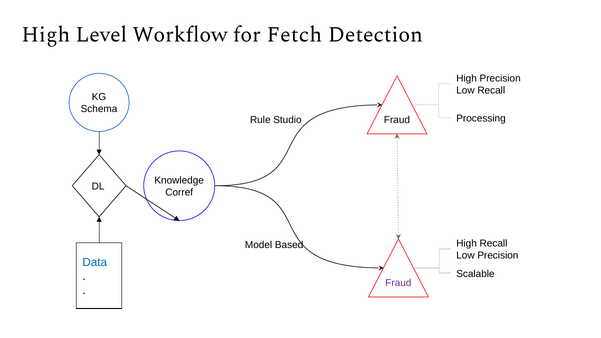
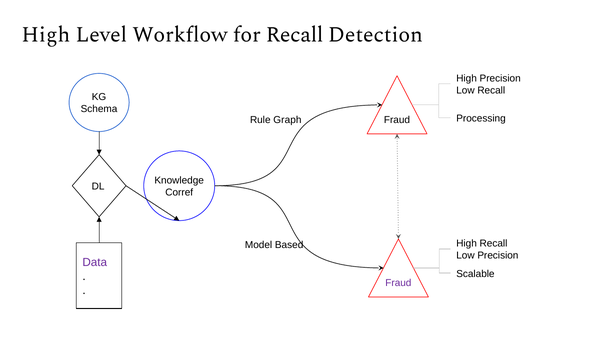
for Fetch: Fetch -> Recall
Studio: Studio -> Graph
Data colour: blue -> purple
